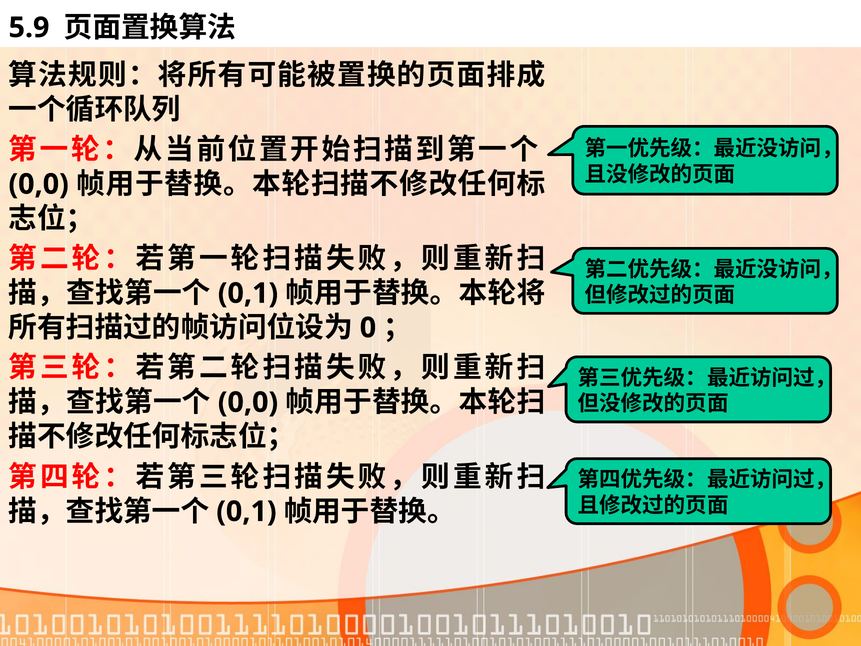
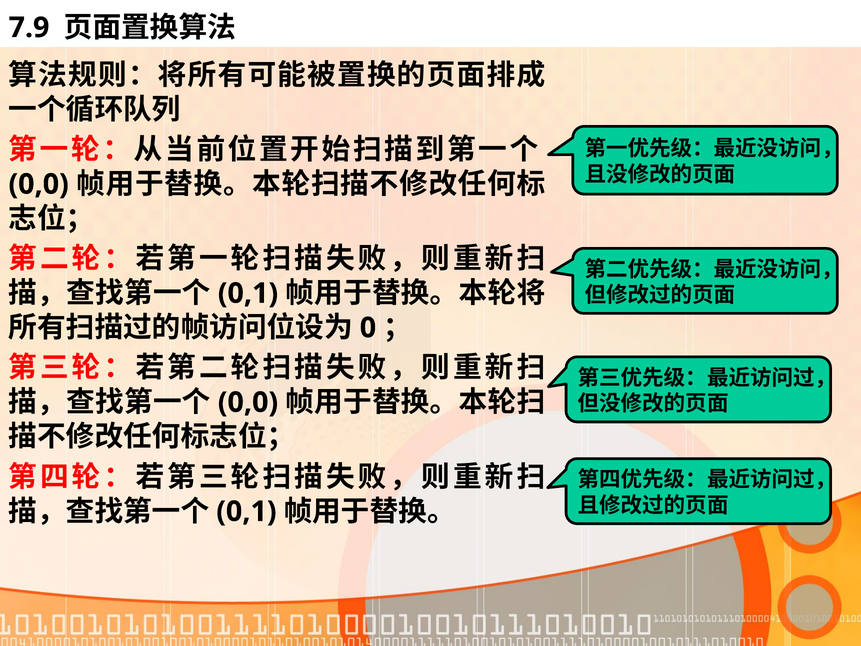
5.9: 5.9 -> 7.9
